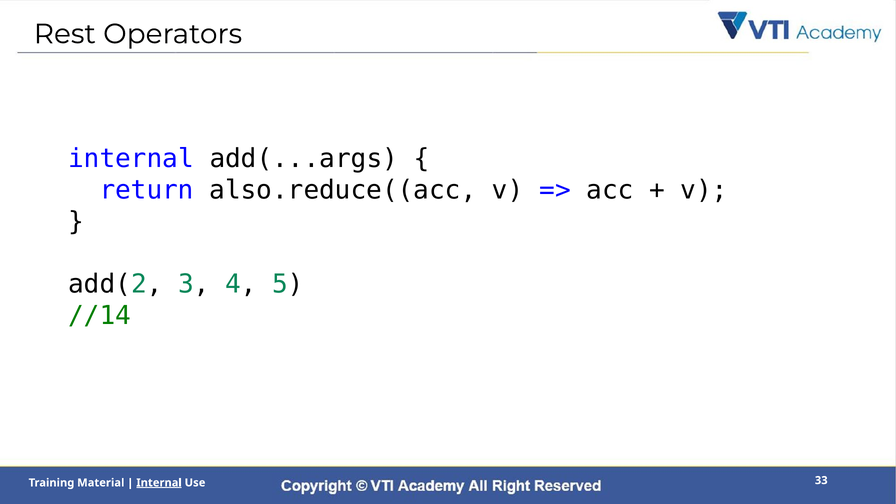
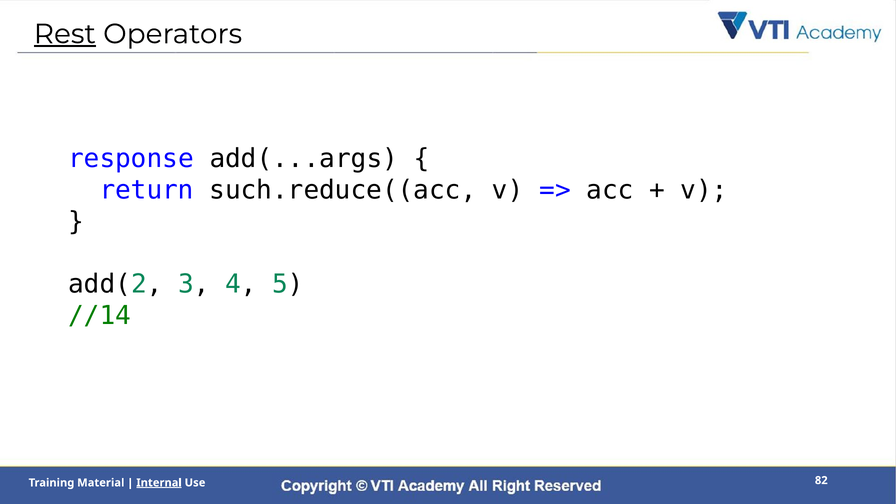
Rest underline: none -> present
internal at (131, 159): internal -> response
also.reduce((acc: also.reduce((acc -> such.reduce((acc
33: 33 -> 82
